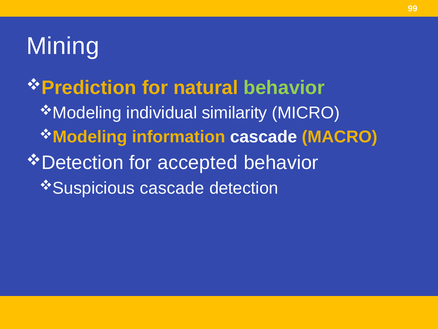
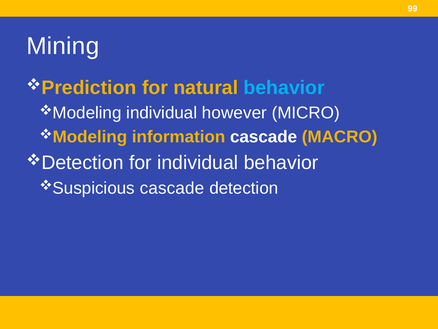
behavior at (284, 88) colour: light green -> light blue
similarity: similarity -> however
for accepted: accepted -> individual
